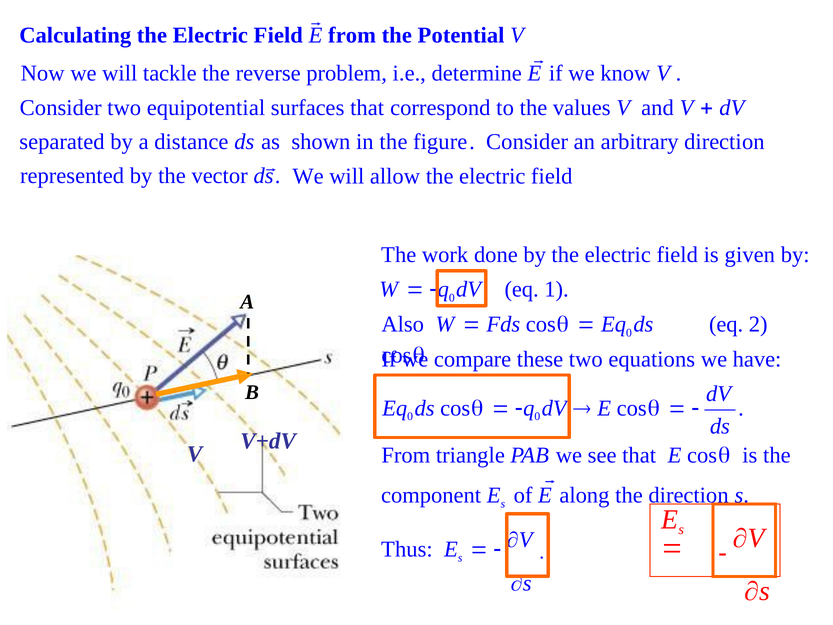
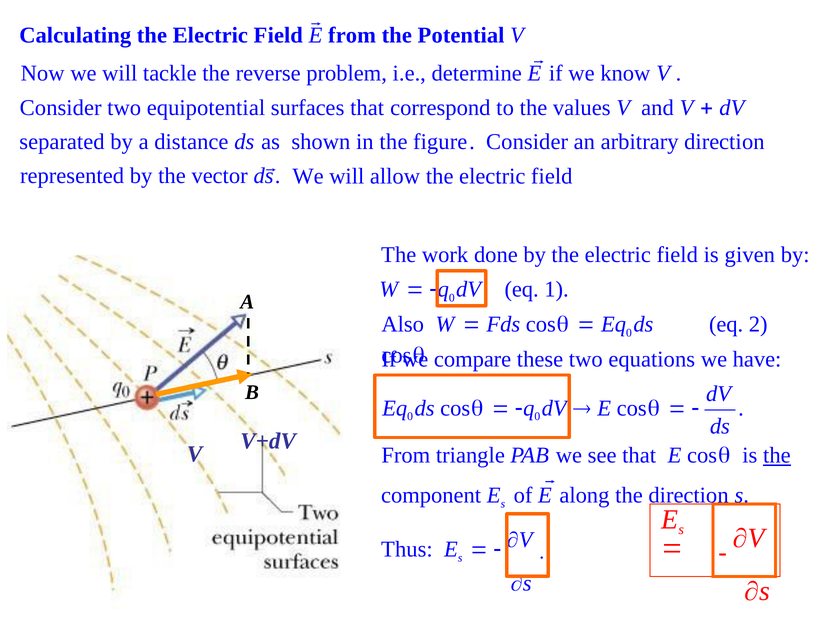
the at (777, 455) underline: none -> present
